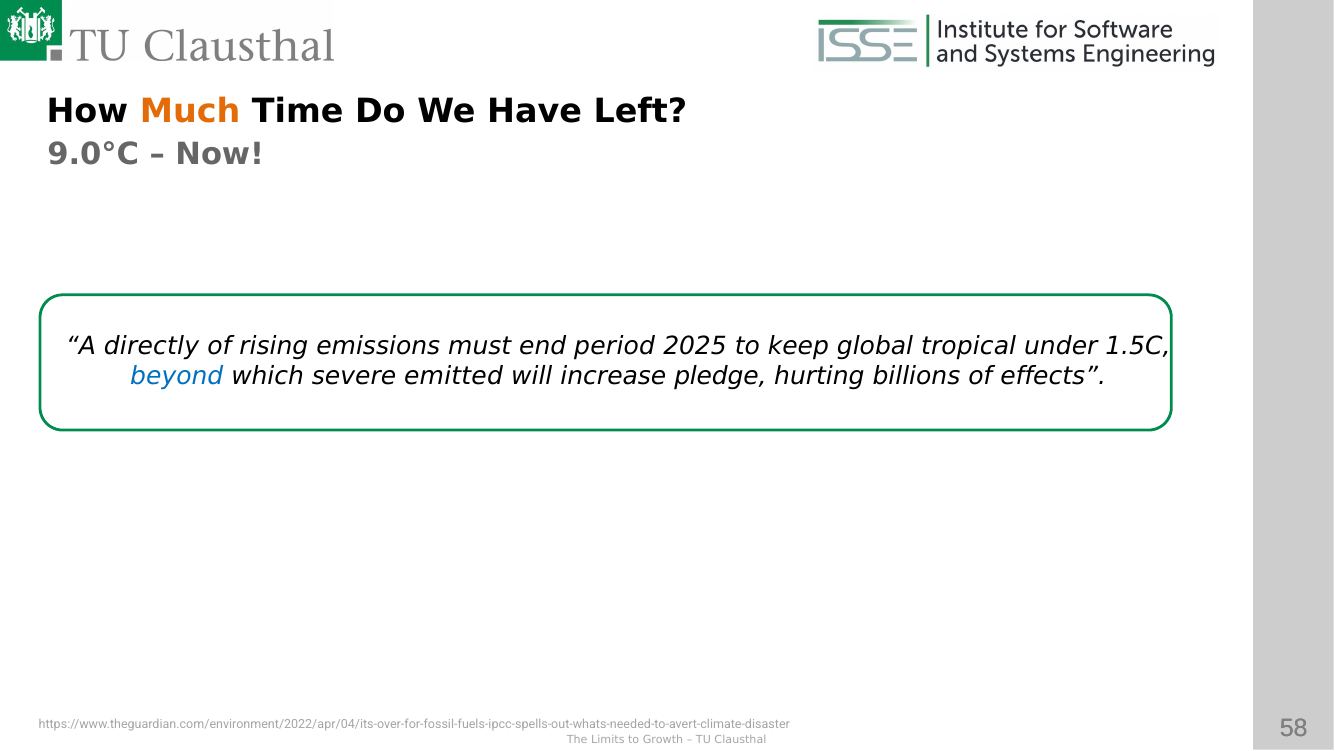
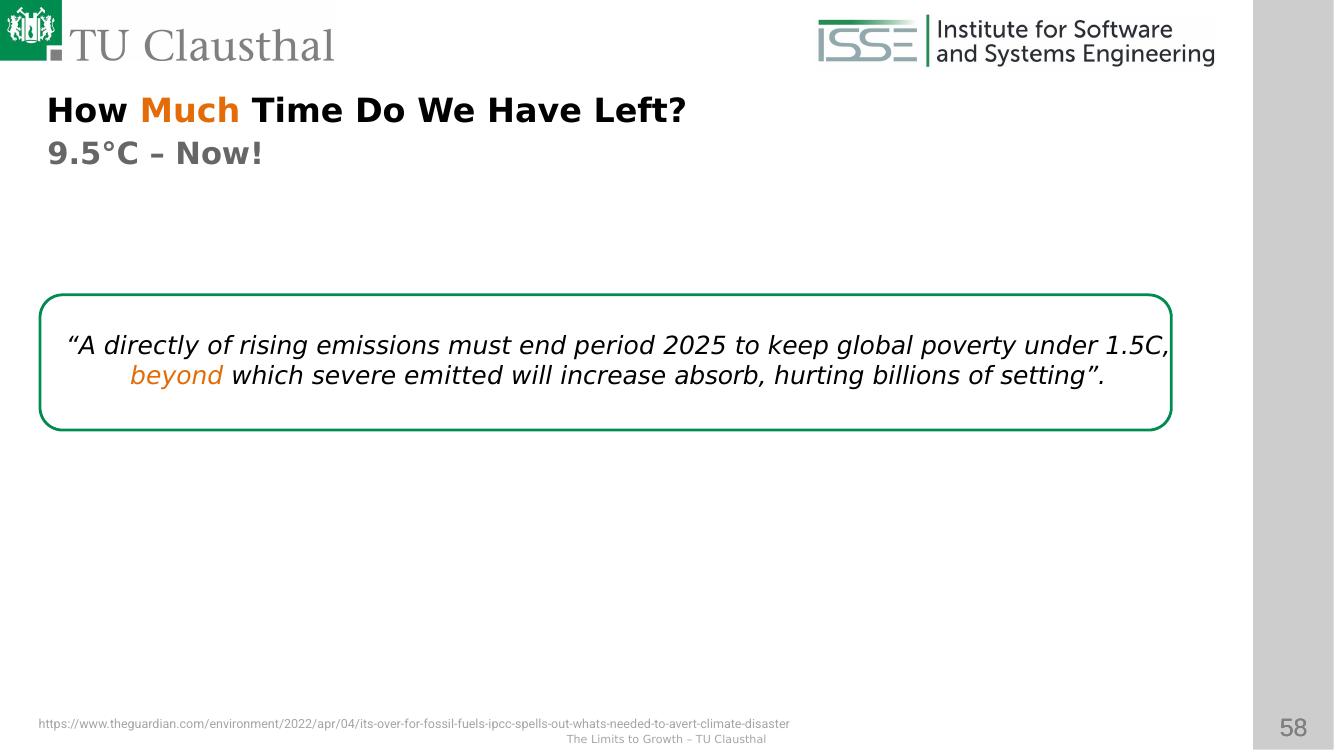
9.0°C: 9.0°C -> 9.5°C
tropical: tropical -> poverty
beyond colour: blue -> orange
pledge: pledge -> absorb
effects: effects -> setting
